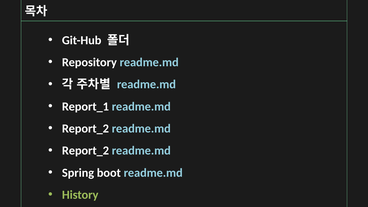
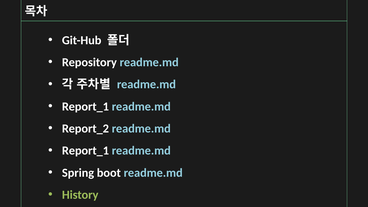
Report_2 at (85, 151): Report_2 -> Report_1
